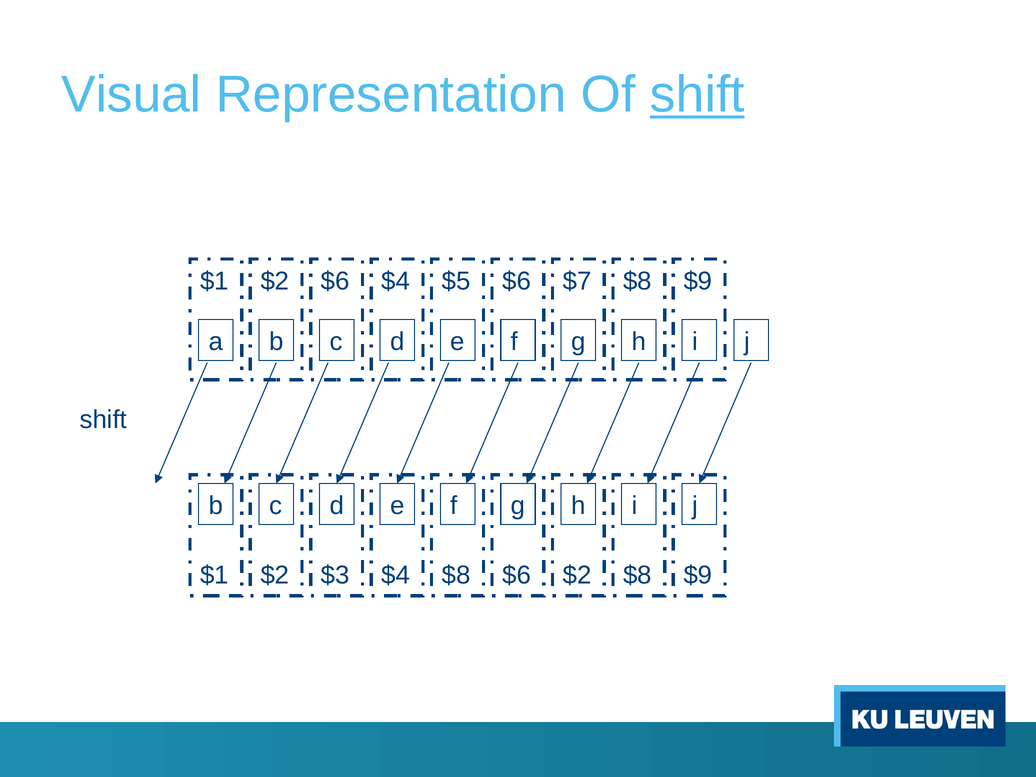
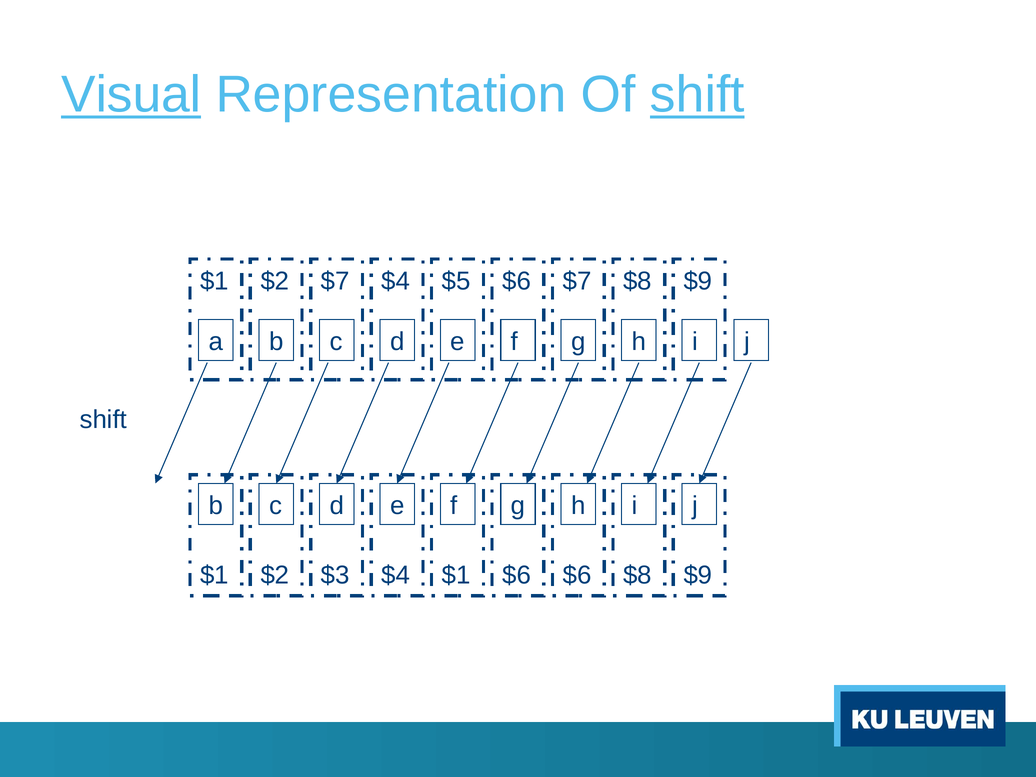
Visual underline: none -> present
$2 $6: $6 -> $7
$8 at (456, 575): $8 -> $1
$2 at (577, 575): $2 -> $6
